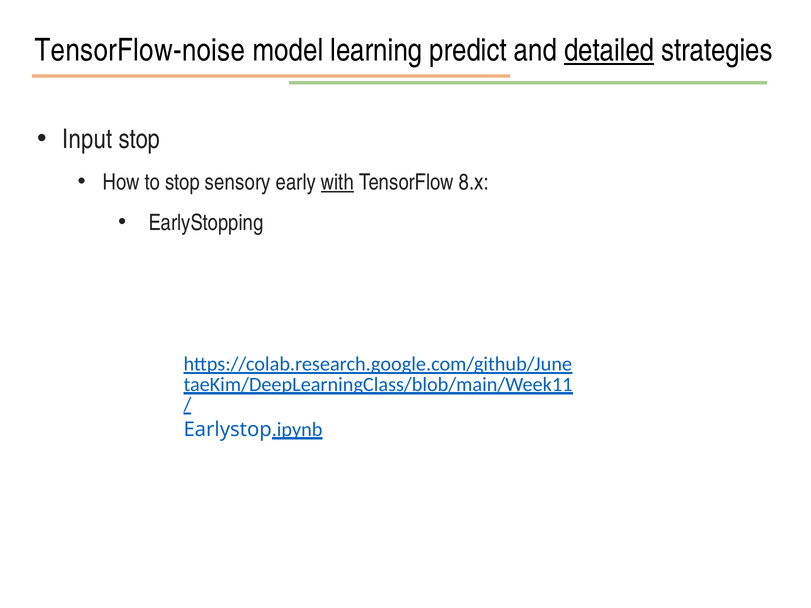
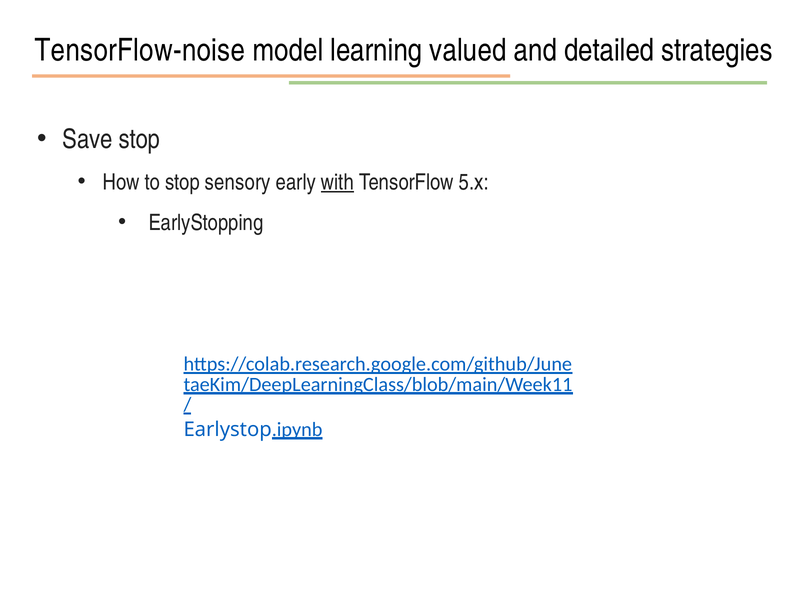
predict: predict -> valued
detailed underline: present -> none
Input: Input -> Save
8.x: 8.x -> 5.x
